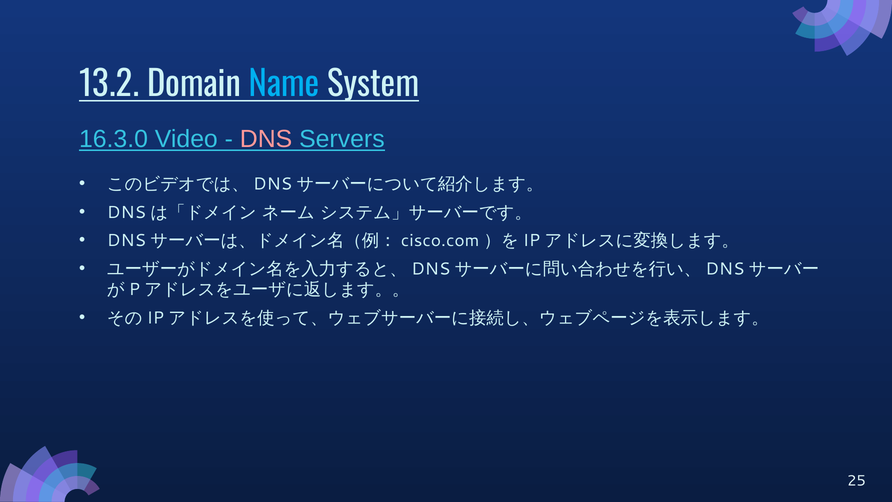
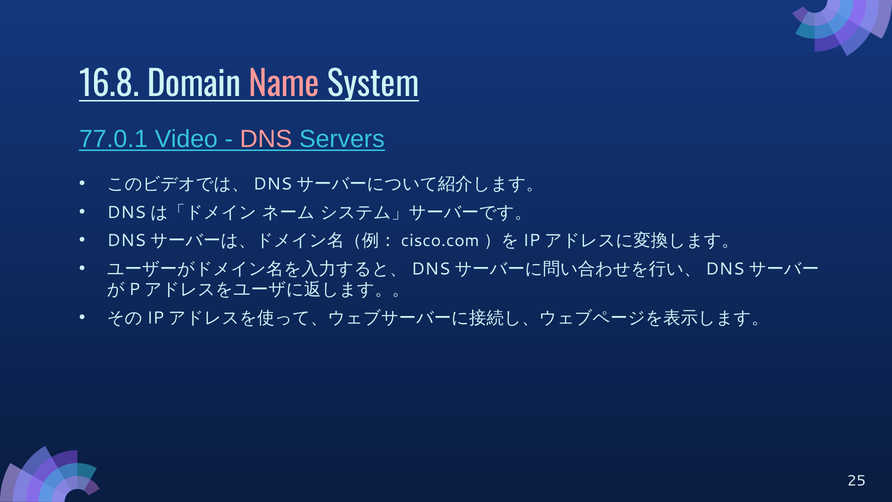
13.2: 13.2 -> 16.8
Name colour: light blue -> pink
16.3.0: 16.3.0 -> 77.0.1
